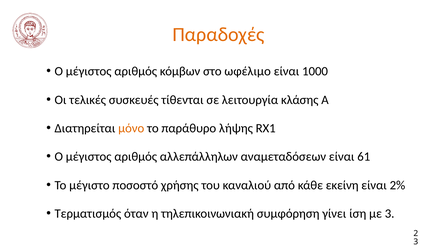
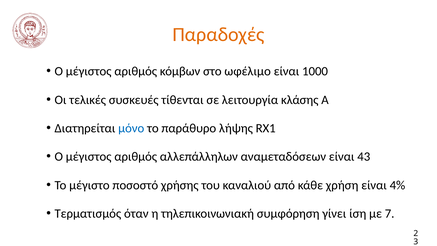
μόνο colour: orange -> blue
61: 61 -> 43
εκείνη: εκείνη -> χρήση
2%: 2% -> 4%
με 3: 3 -> 7
